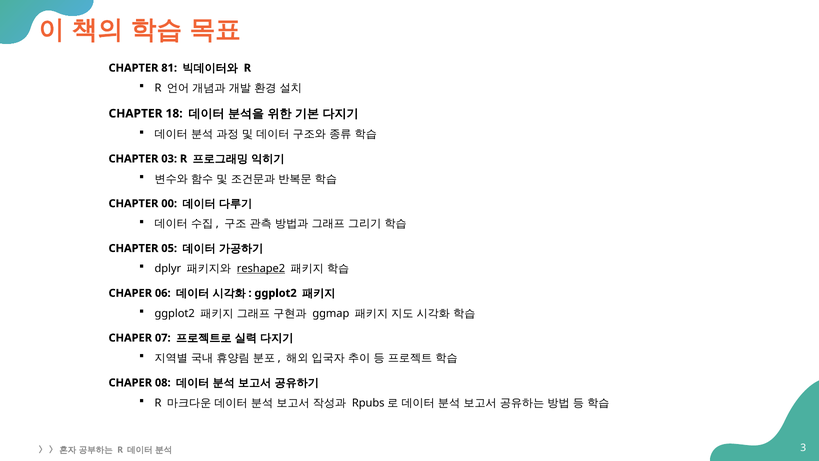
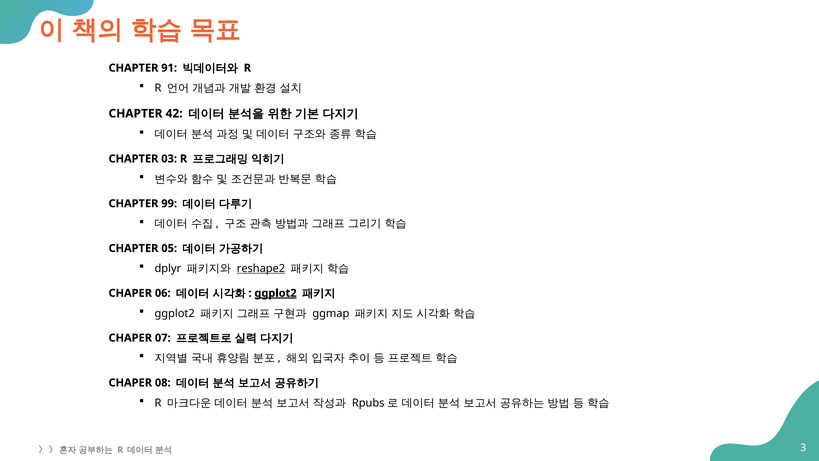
81: 81 -> 91
18: 18 -> 42
00: 00 -> 99
ggplot2 at (276, 293) underline: none -> present
